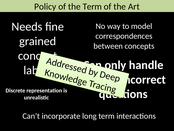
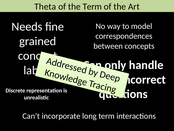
Policy: Policy -> Theta
